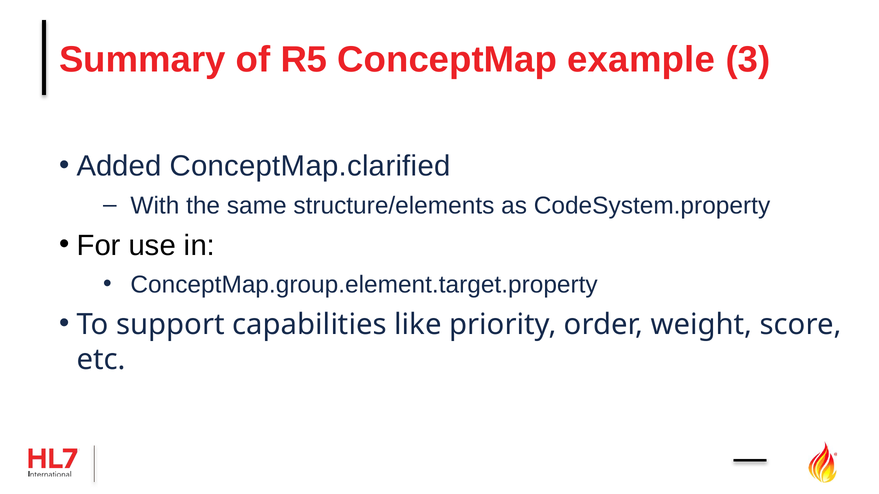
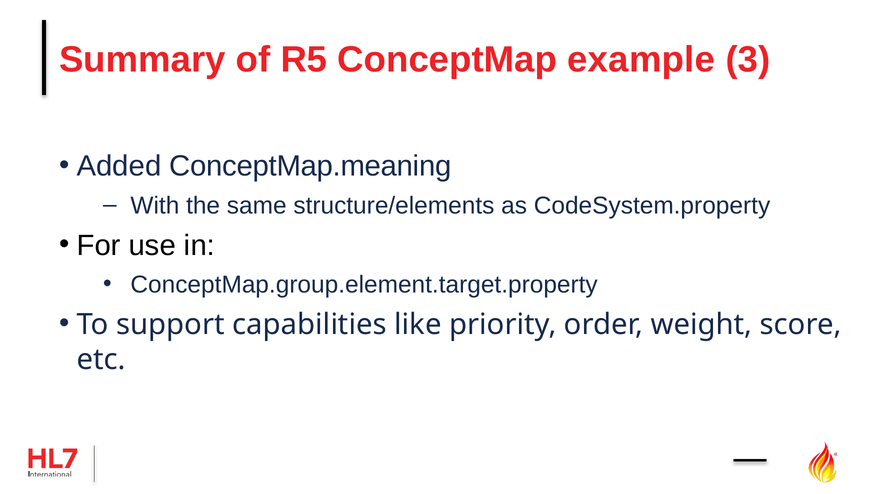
ConceptMap.clarified: ConceptMap.clarified -> ConceptMap.meaning
